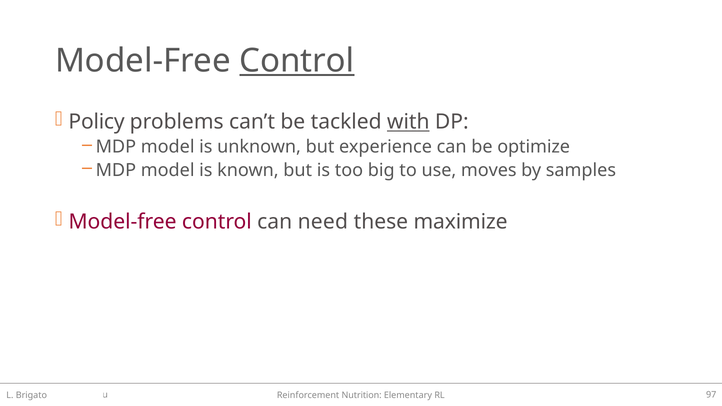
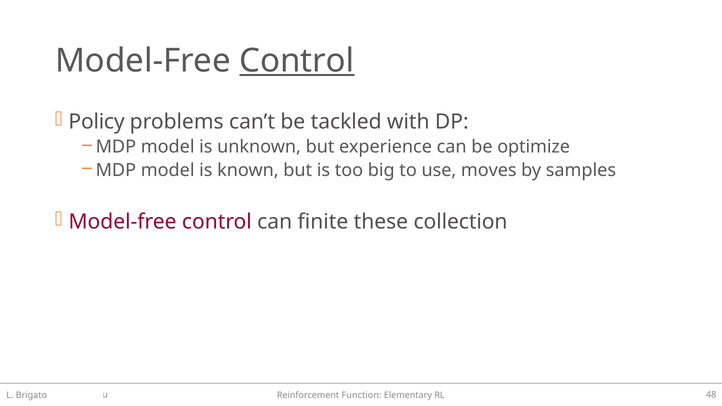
with underline: present -> none
need: need -> finite
maximize: maximize -> collection
Nutrition: Nutrition -> Function
97: 97 -> 48
